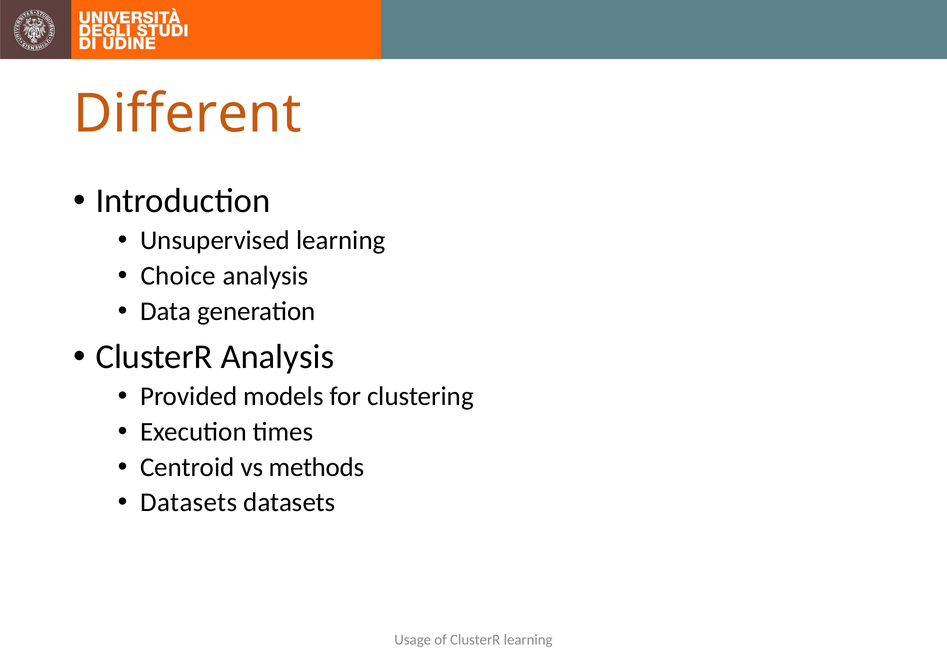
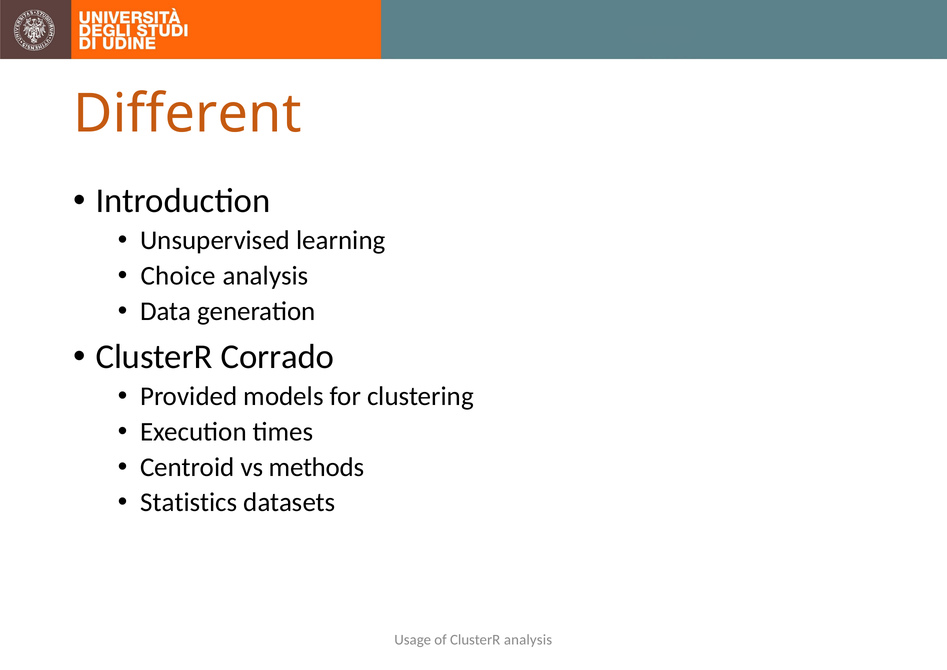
ClusterR Analysis: Analysis -> Corrado
Datasets at (189, 502): Datasets -> Statistics
ClusterR learning: learning -> analysis
